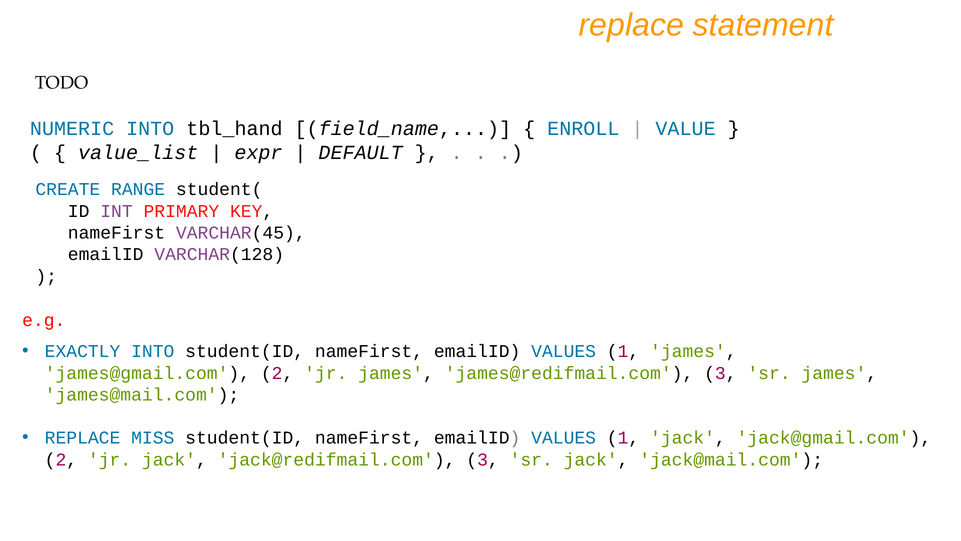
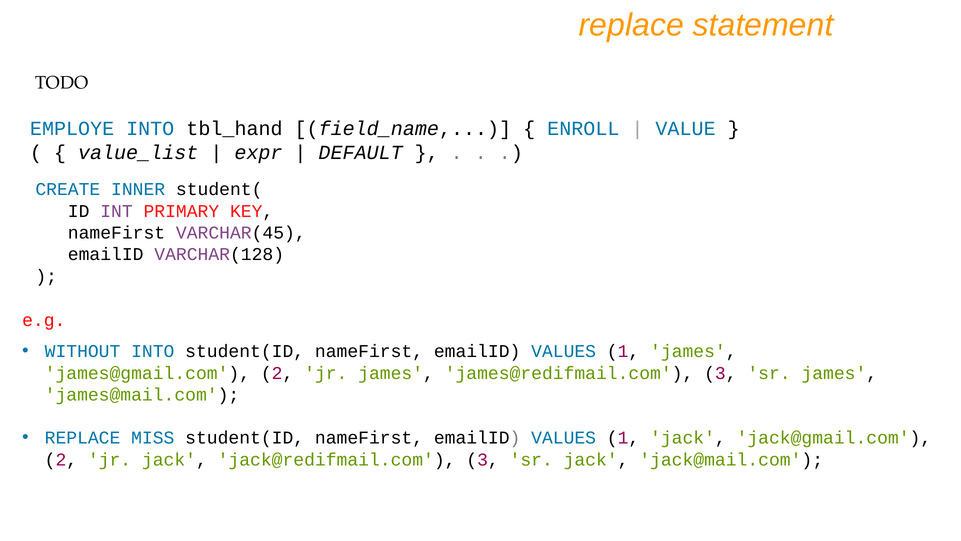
NUMERIC: NUMERIC -> EMPLOYE
RANGE: RANGE -> INNER
EXACTLY: EXACTLY -> WITHOUT
